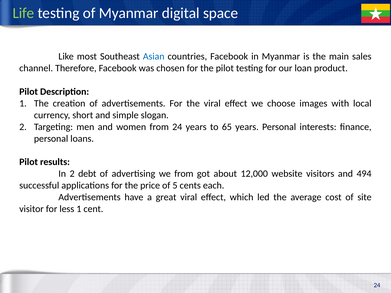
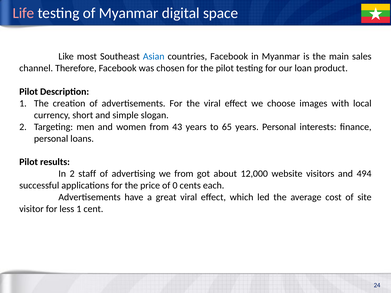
Life colour: light green -> pink
from 24: 24 -> 43
debt: debt -> staff
5: 5 -> 0
